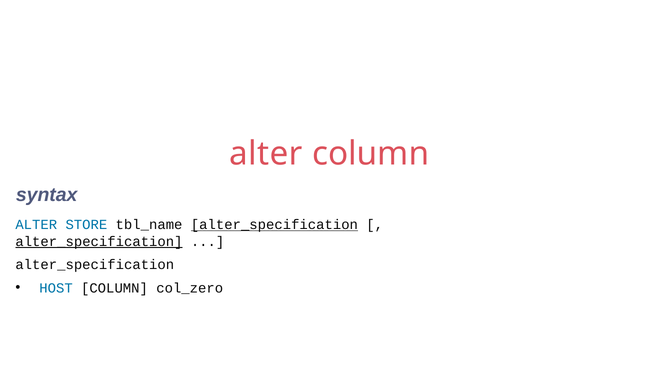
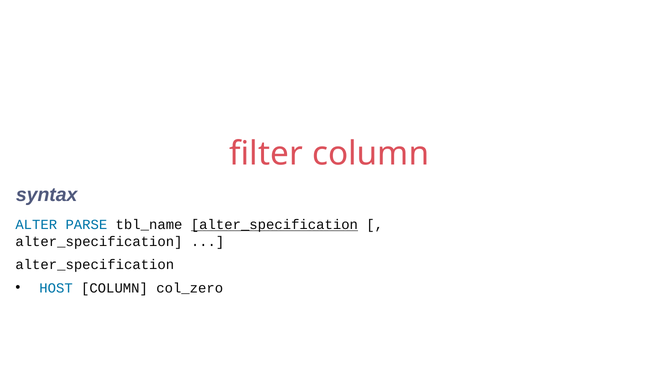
alter at (266, 154): alter -> filter
STORE: STORE -> PARSE
alter_specification at (99, 242) underline: present -> none
